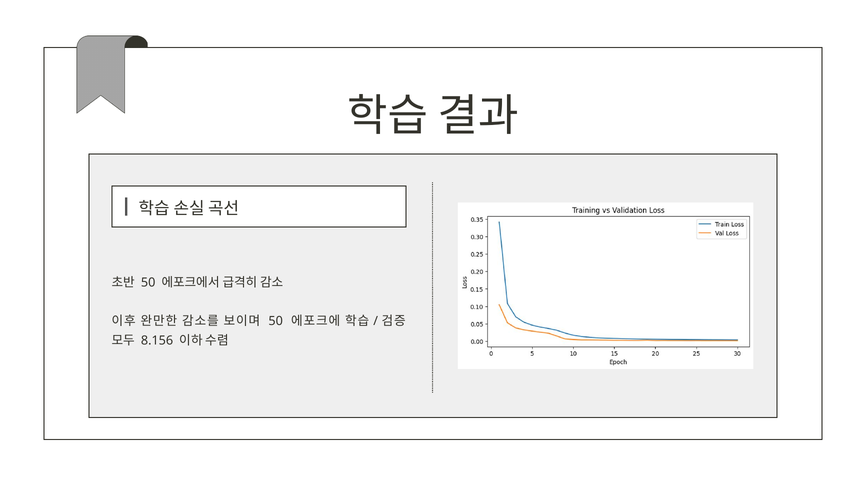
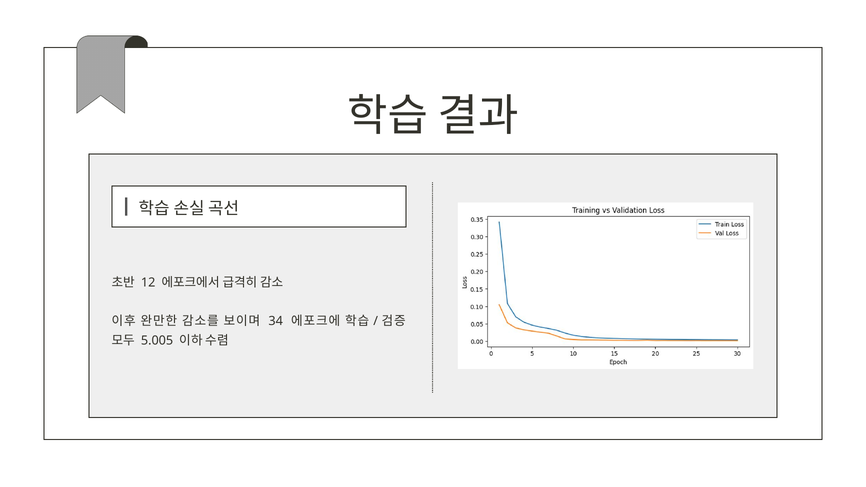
50 at (148, 283): 50 -> 12
50 at (276, 321): 50 -> 34
8.156: 8.156 -> 5.005
